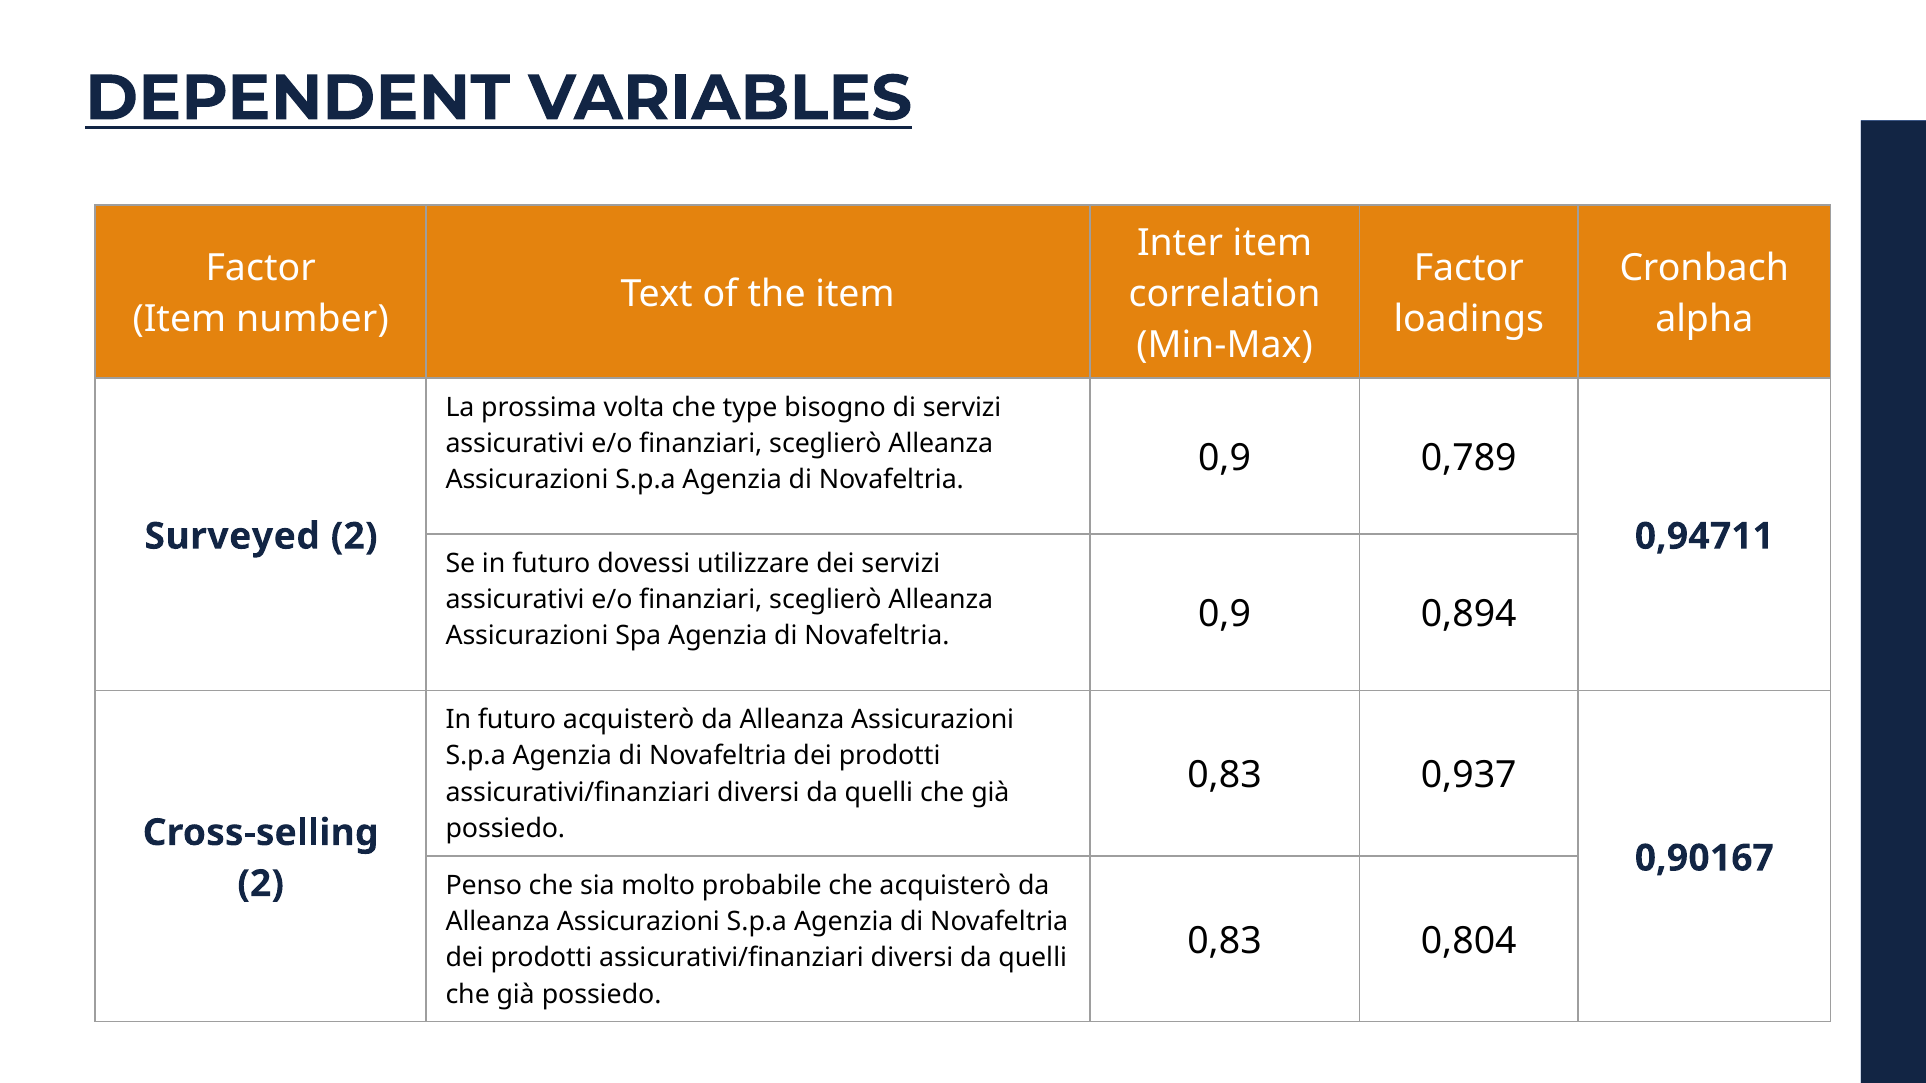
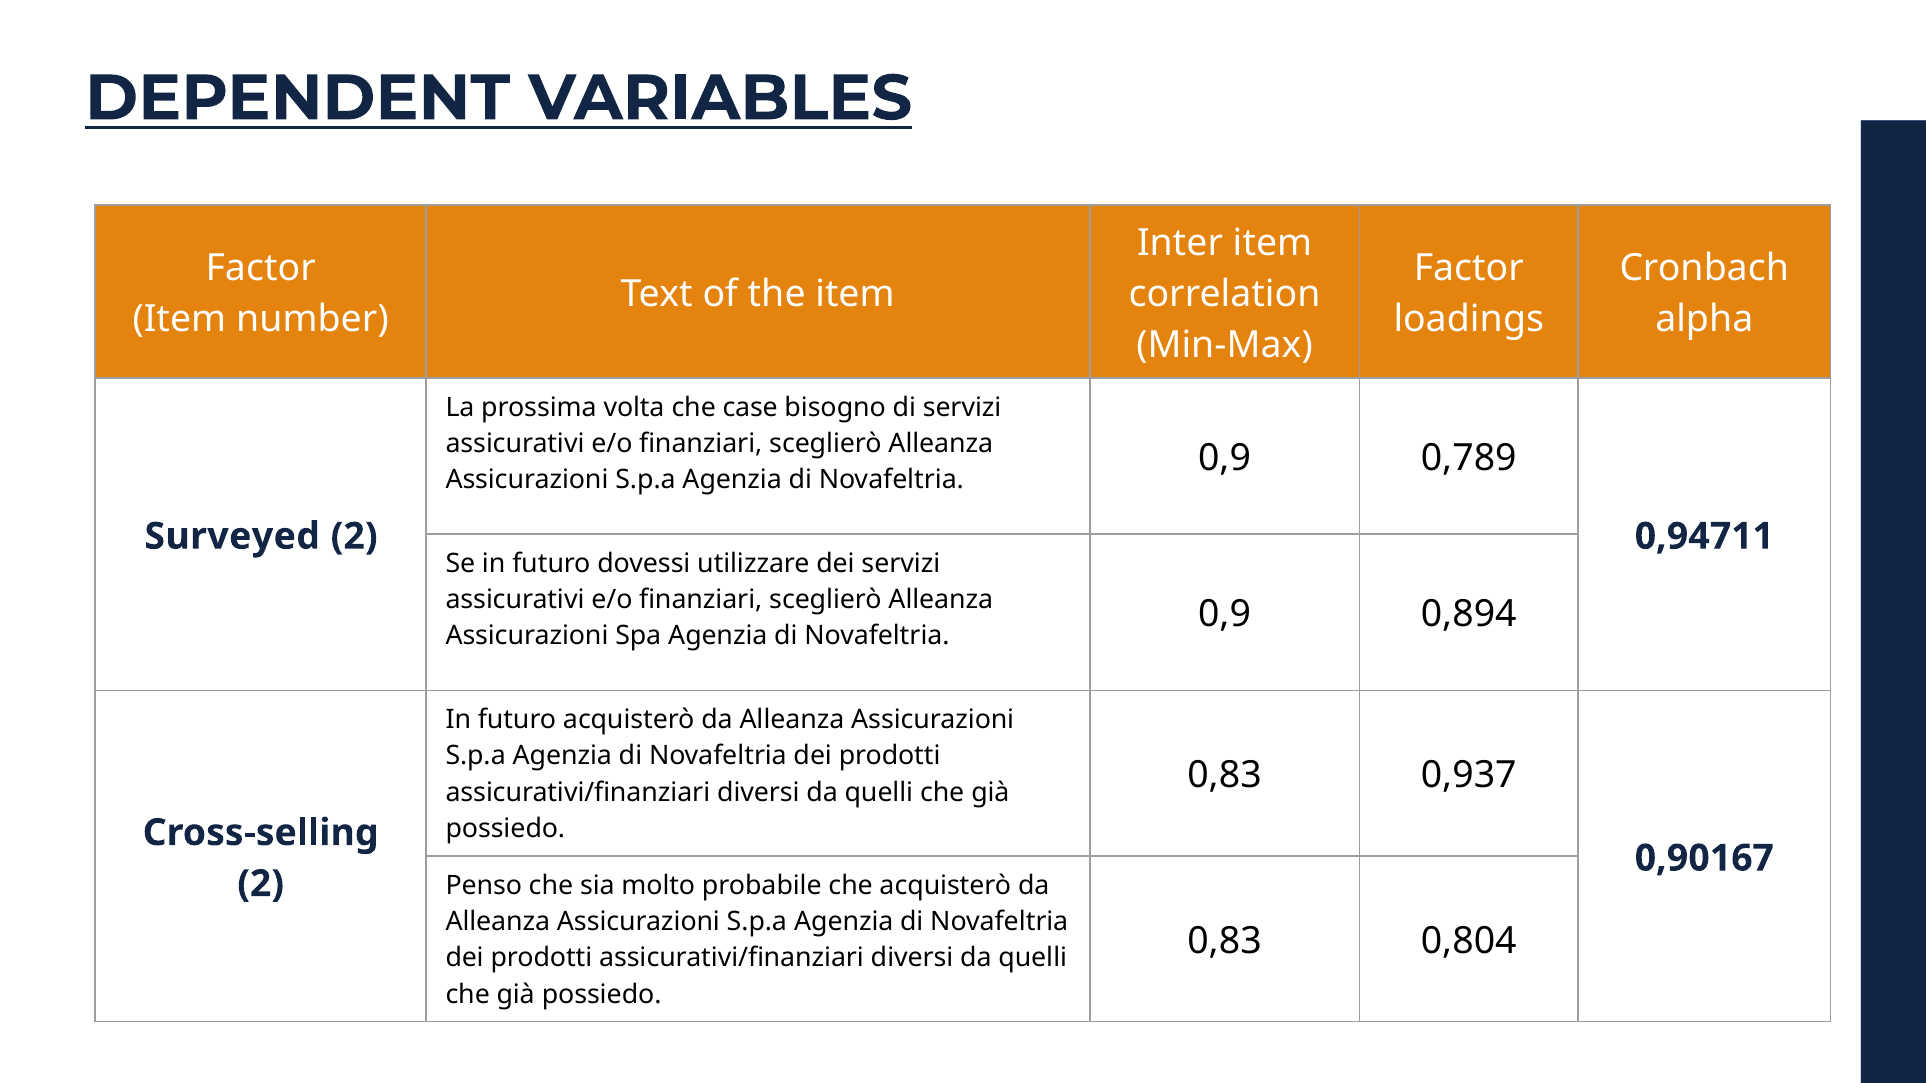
type: type -> case
